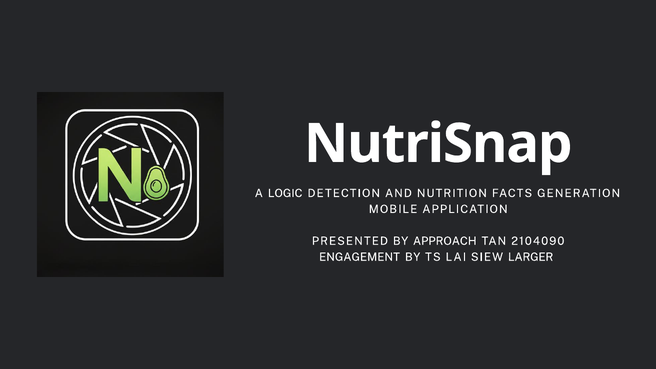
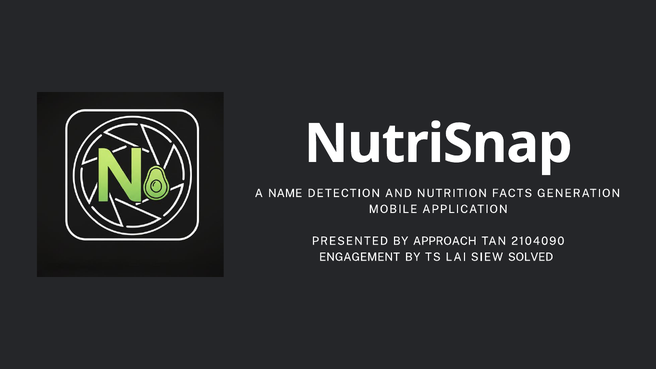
LOGIC: LOGIC -> NAME
LARGER: LARGER -> SOLVED
